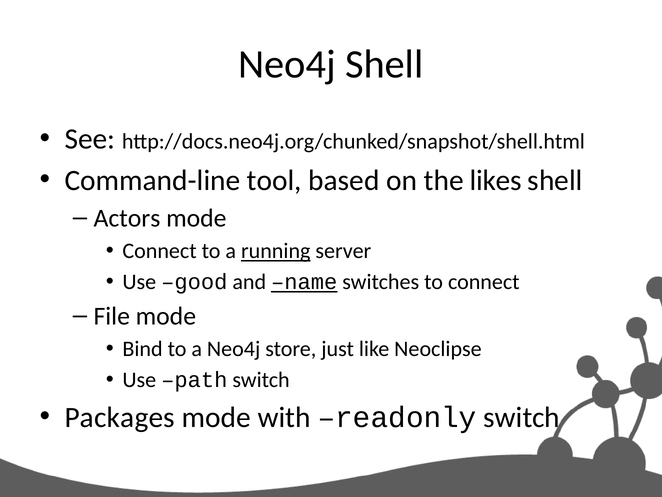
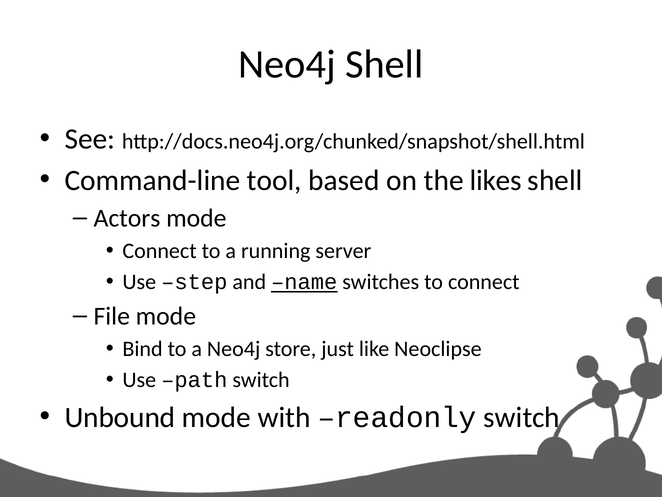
running underline: present -> none
good: good -> step
Packages: Packages -> Unbound
